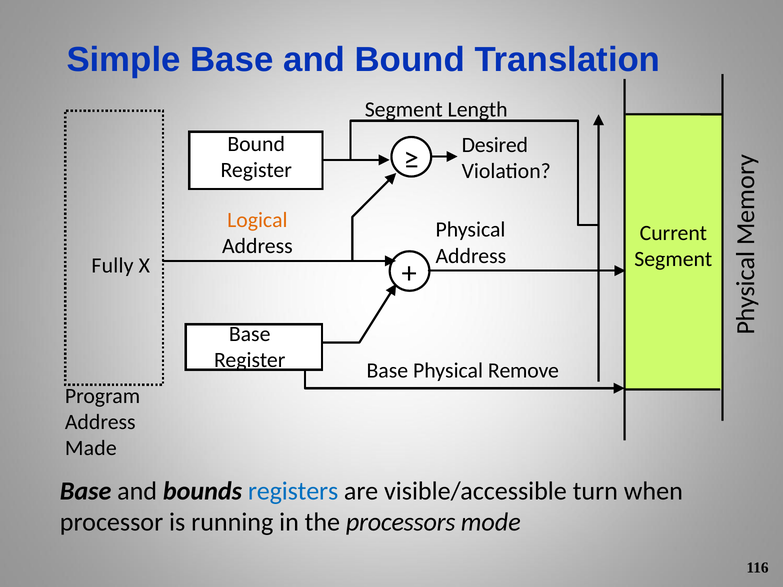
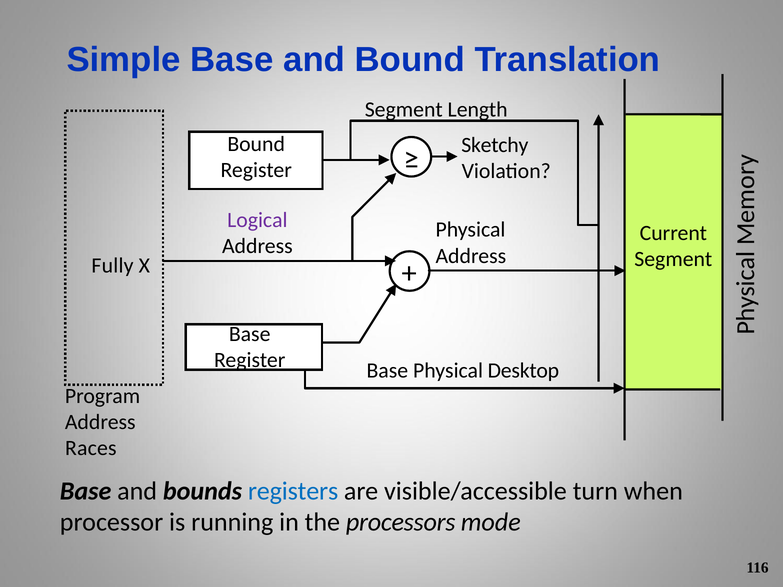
Desired: Desired -> Sketchy
Logical colour: orange -> purple
Remove: Remove -> Desktop
Made: Made -> Races
